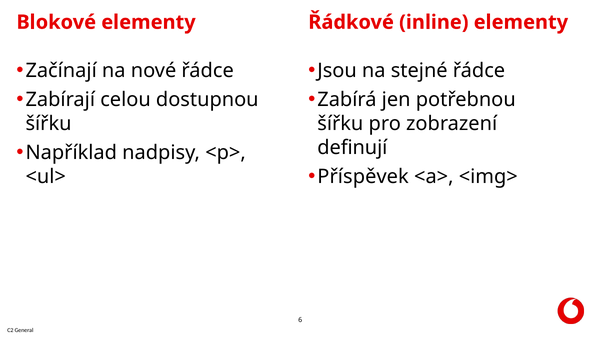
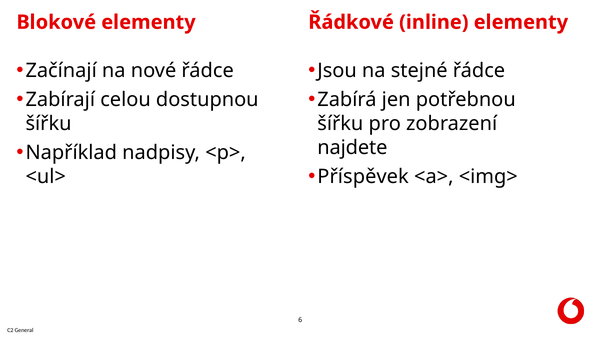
definují: definují -> najdete
